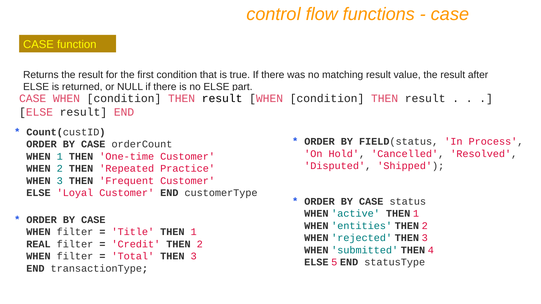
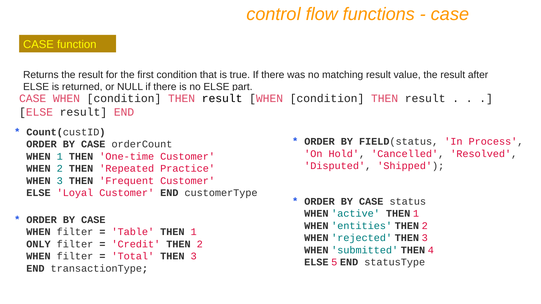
Title: Title -> Table
REAL: REAL -> ONLY
